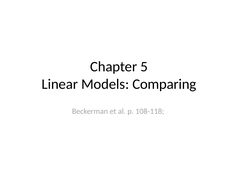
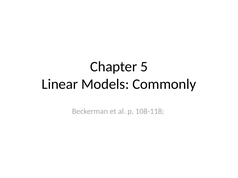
Comparing: Comparing -> Commonly
